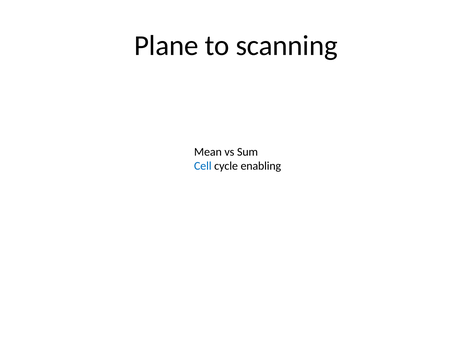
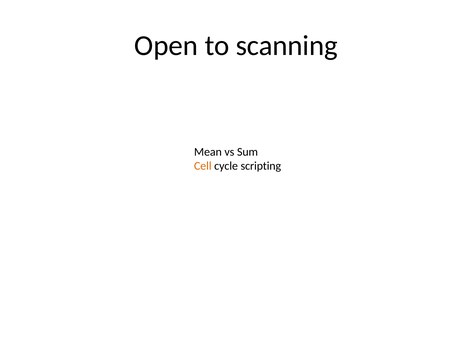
Plane: Plane -> Open
Cell colour: blue -> orange
enabling: enabling -> scripting
